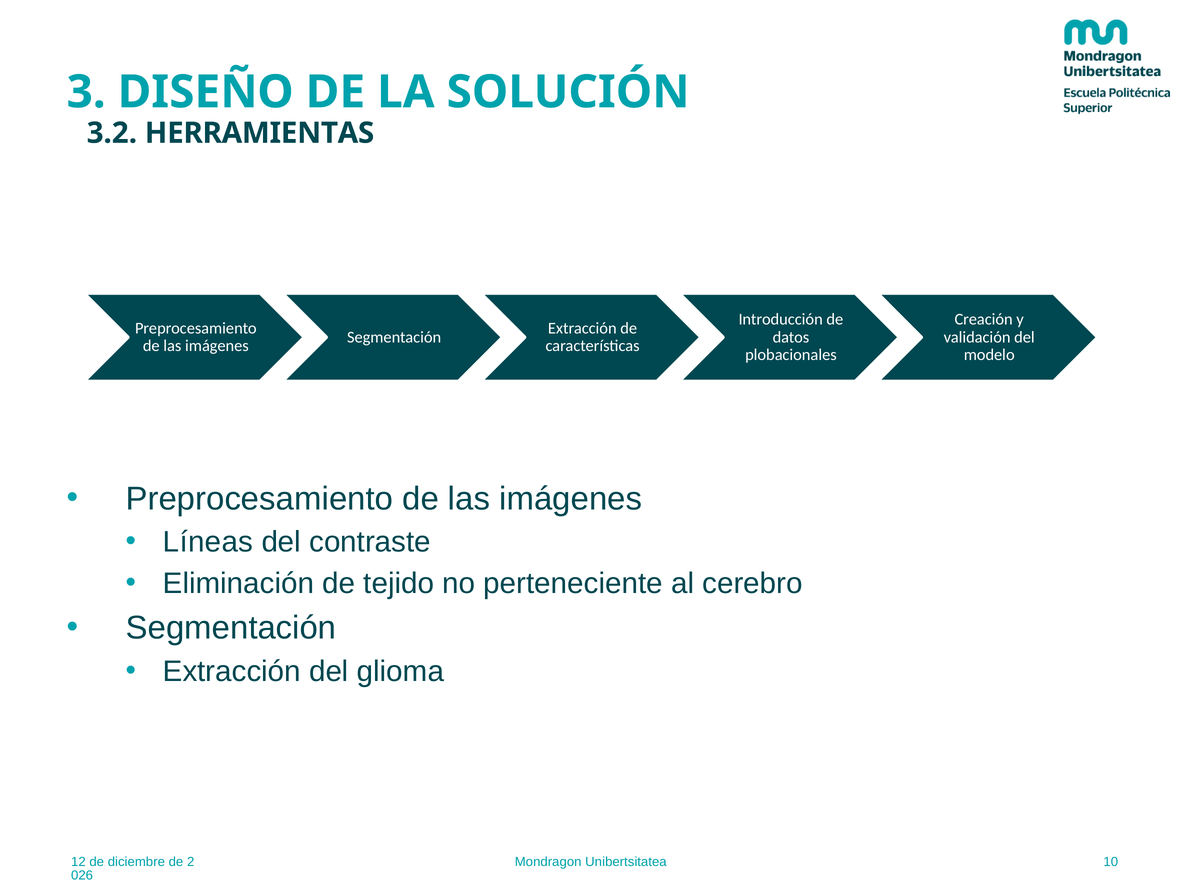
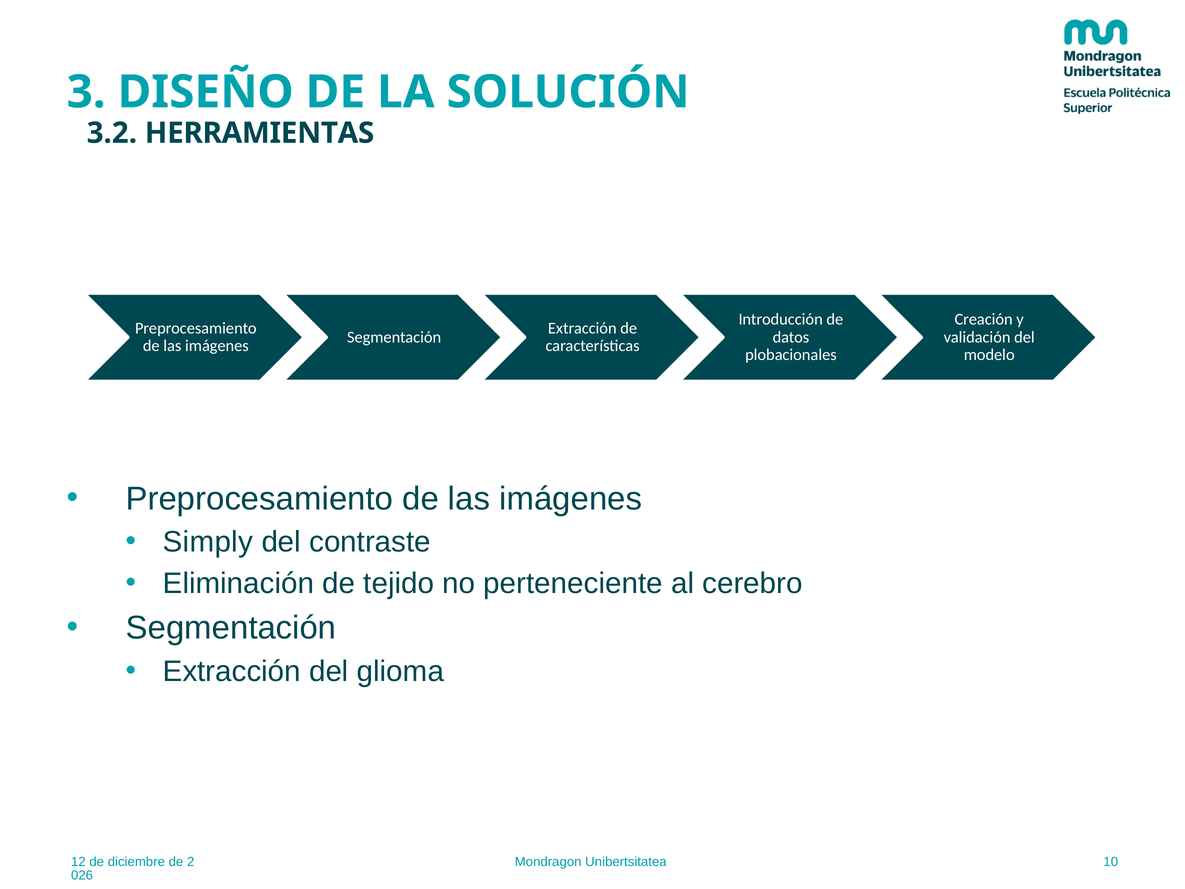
Líneas: Líneas -> Simply
